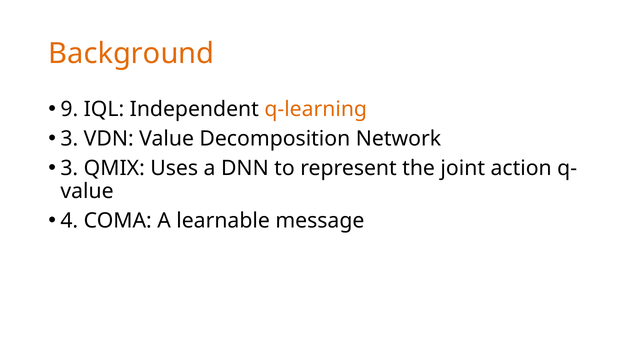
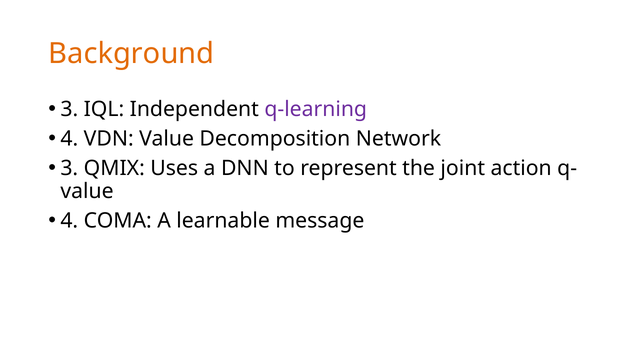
9 at (69, 109): 9 -> 3
q-learning colour: orange -> purple
3 at (69, 138): 3 -> 4
